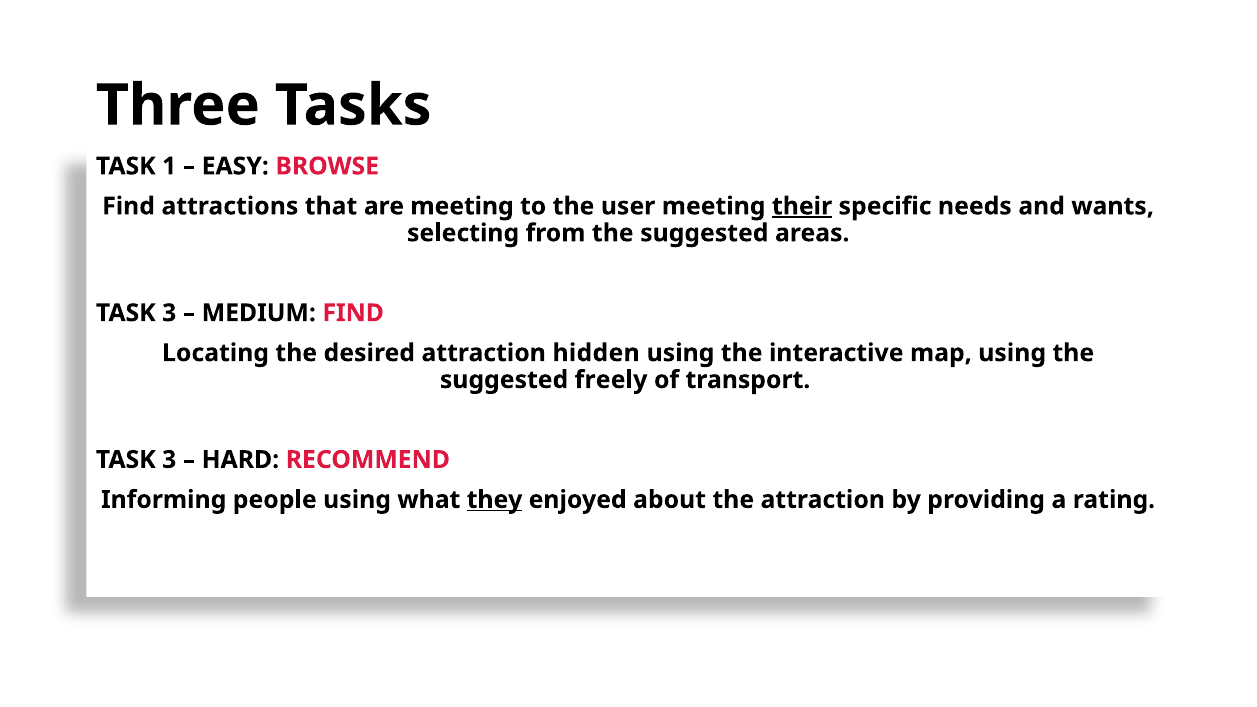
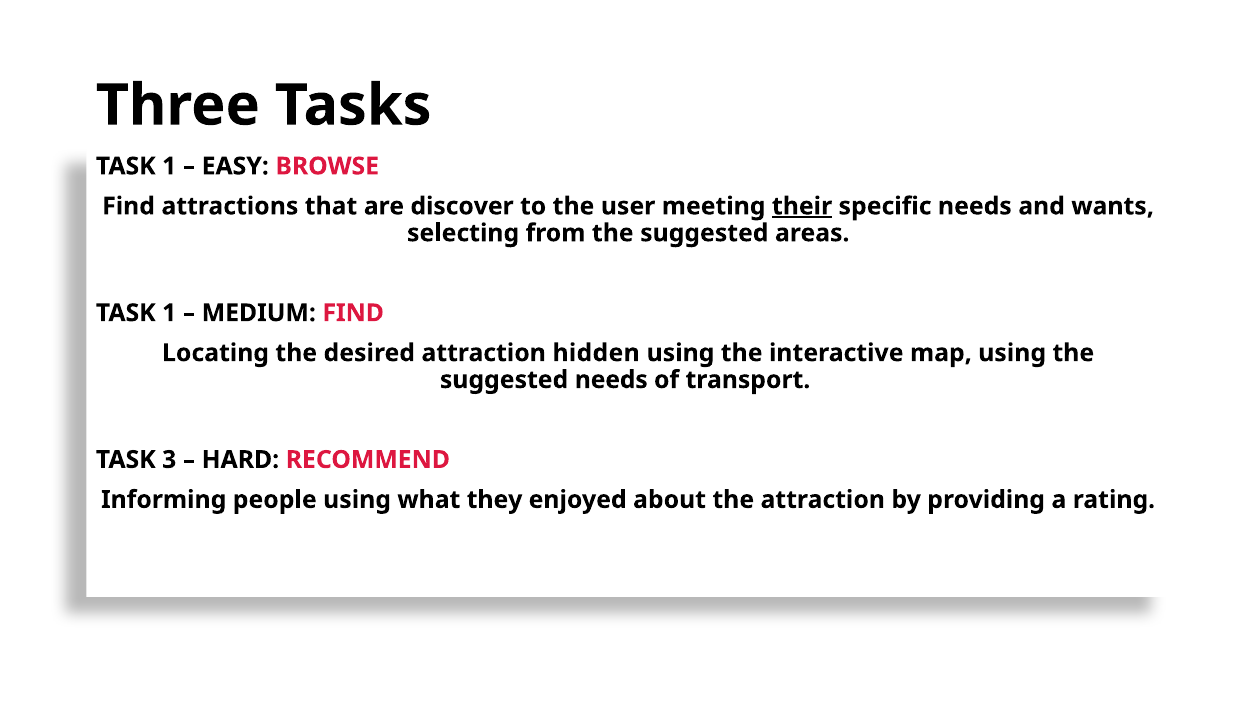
are meeting: meeting -> discover
3 at (169, 313): 3 -> 1
suggested freely: freely -> needs
they underline: present -> none
